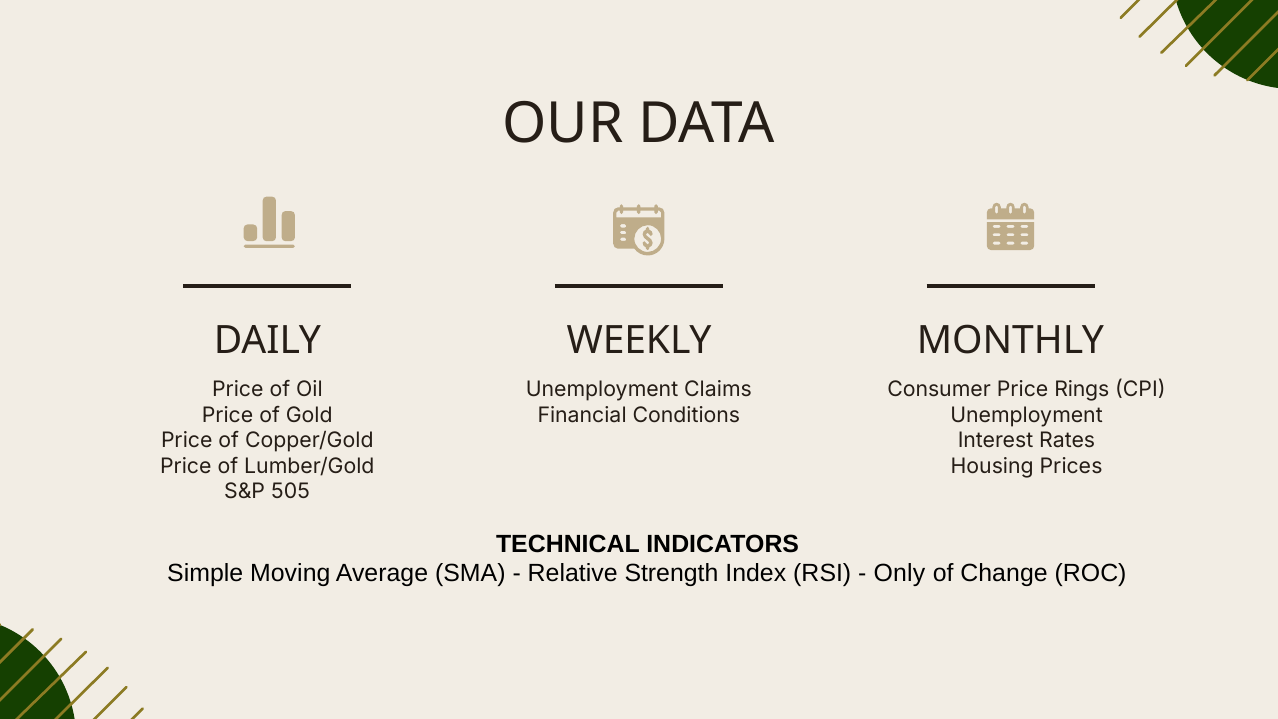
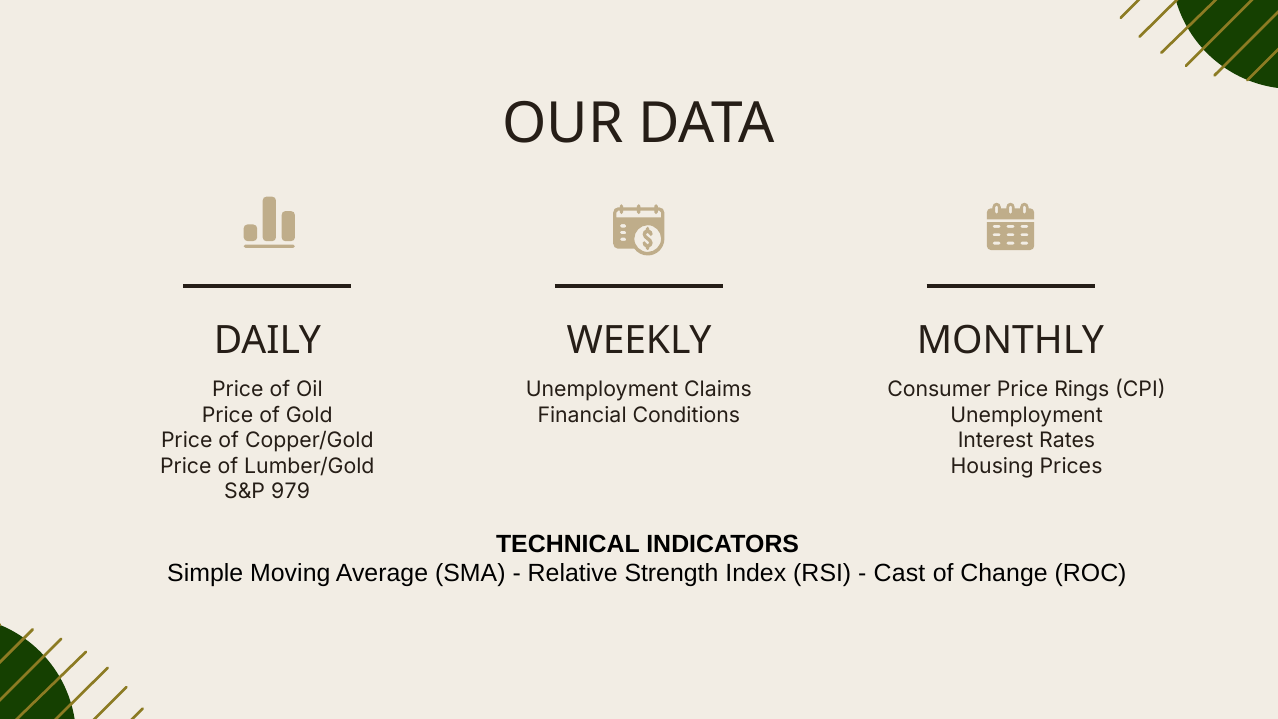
505: 505 -> 979
Only: Only -> Cast
